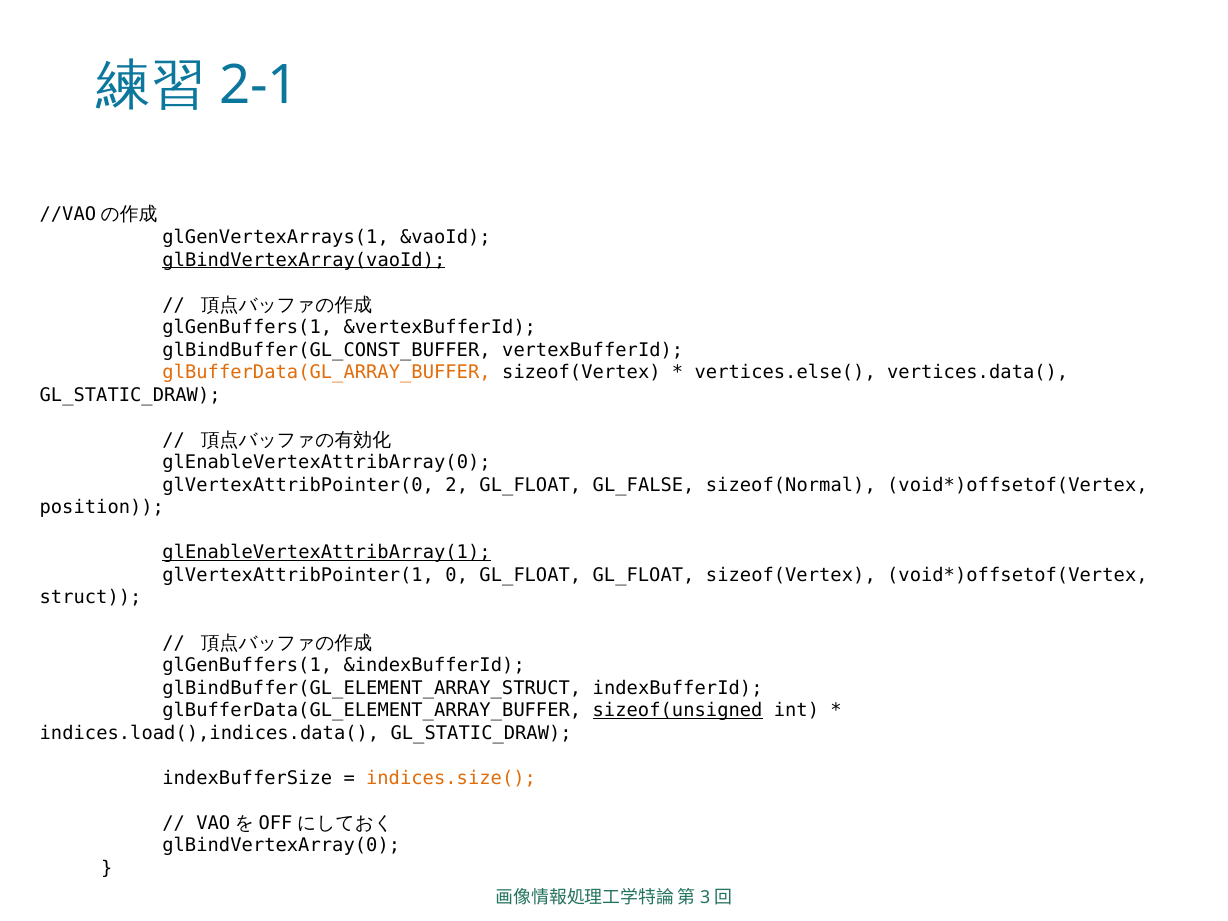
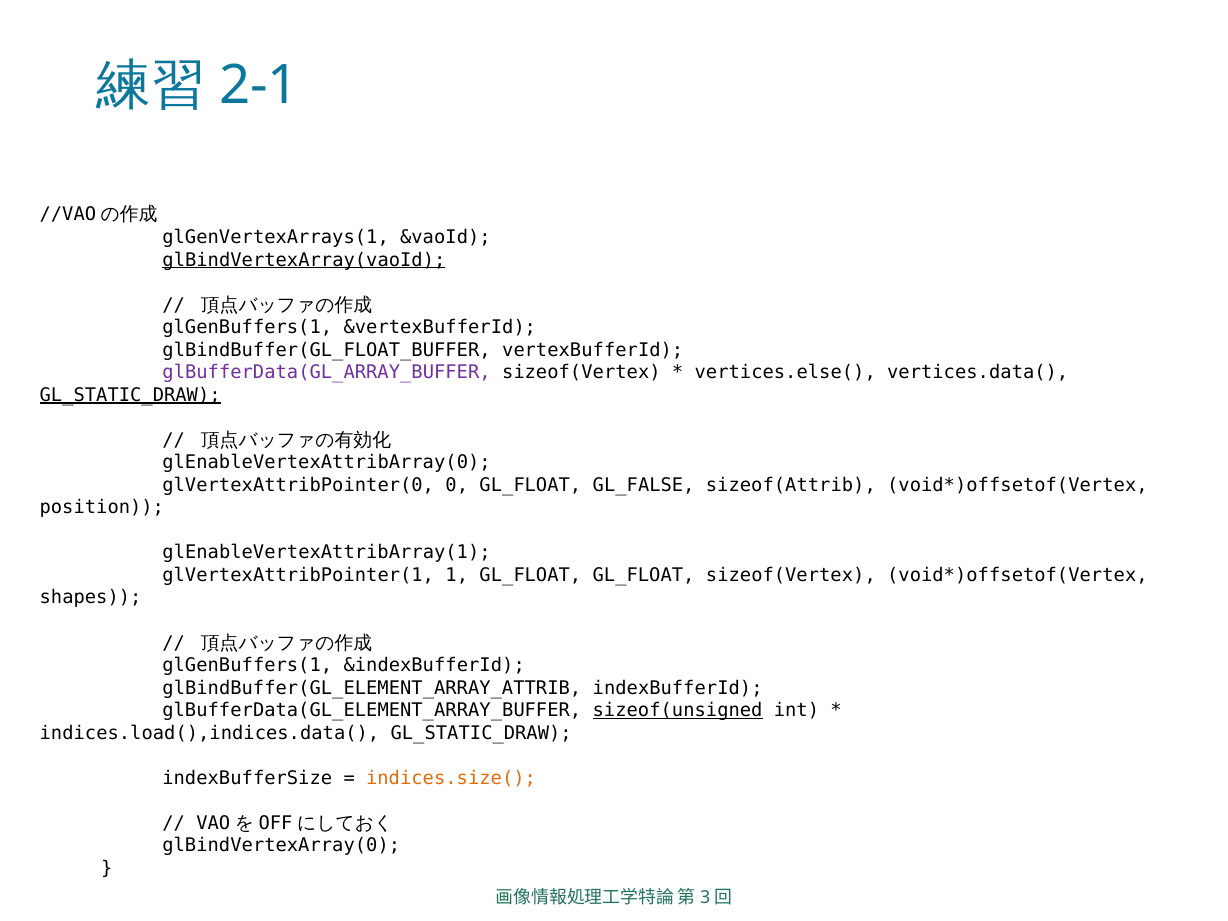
glBindBuffer(GL_CONST_BUFFER: glBindBuffer(GL_CONST_BUFFER -> glBindBuffer(GL_FLOAT_BUFFER
glBufferData(GL_ARRAY_BUFFER colour: orange -> purple
GL_STATIC_DRAW at (130, 395) underline: none -> present
2: 2 -> 0
sizeof(Normal: sizeof(Normal -> sizeof(Attrib
glEnableVertexAttribArray(1 underline: present -> none
0: 0 -> 1
struct: struct -> shapes
glBindBuffer(GL_ELEMENT_ARRAY_STRUCT: glBindBuffer(GL_ELEMENT_ARRAY_STRUCT -> glBindBuffer(GL_ELEMENT_ARRAY_ATTRIB
